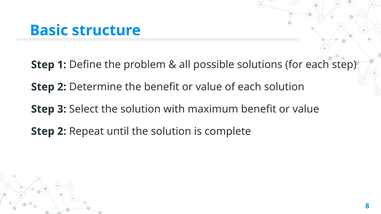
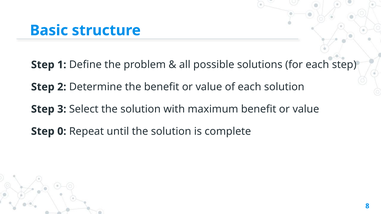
2 at (62, 132): 2 -> 0
